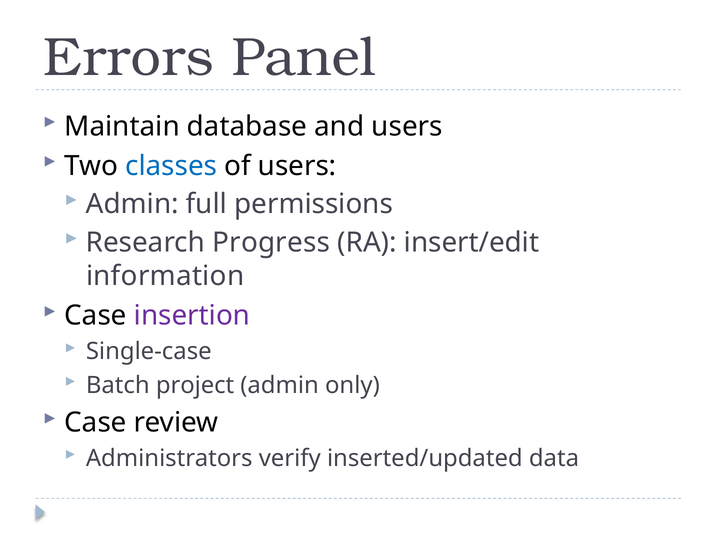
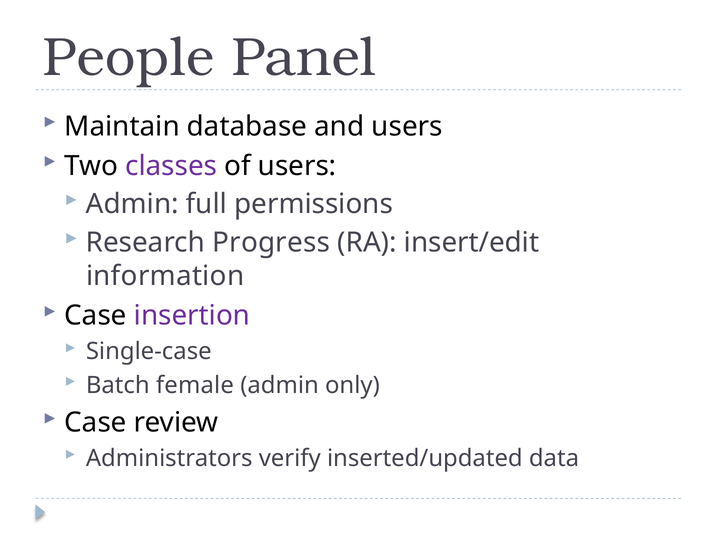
Errors: Errors -> People
classes colour: blue -> purple
project: project -> female
